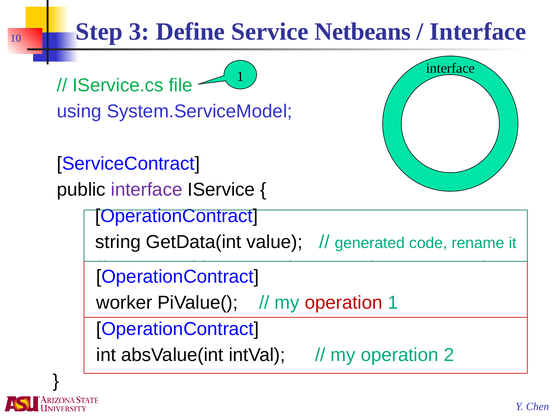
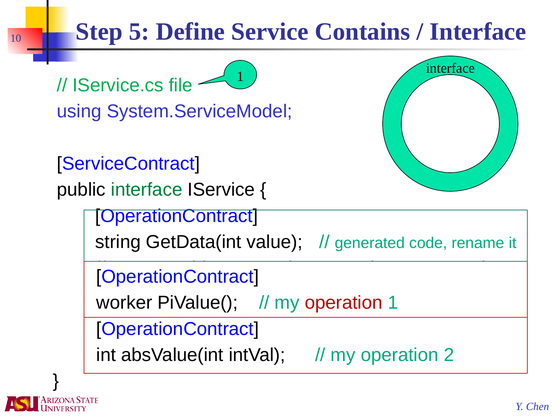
3: 3 -> 5
Netbeans: Netbeans -> Contains
interface at (147, 190) colour: purple -> green
